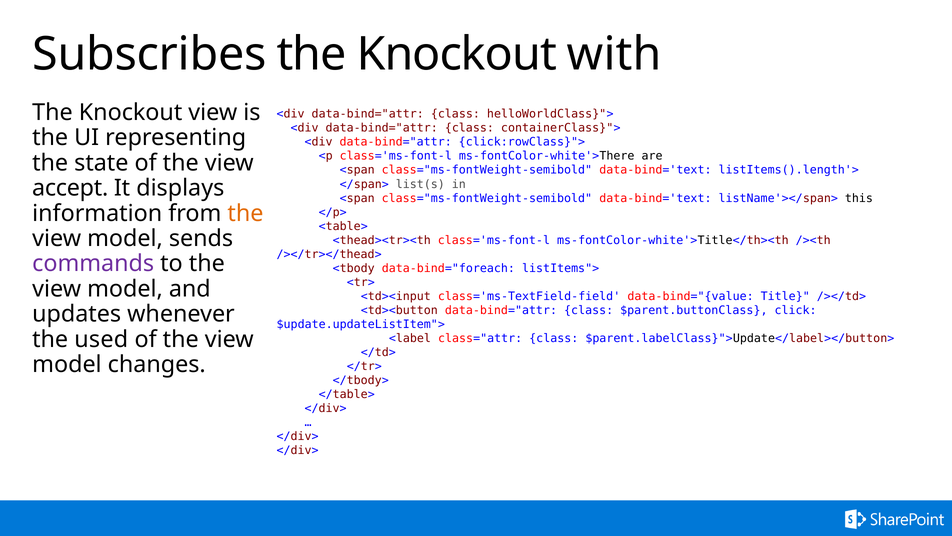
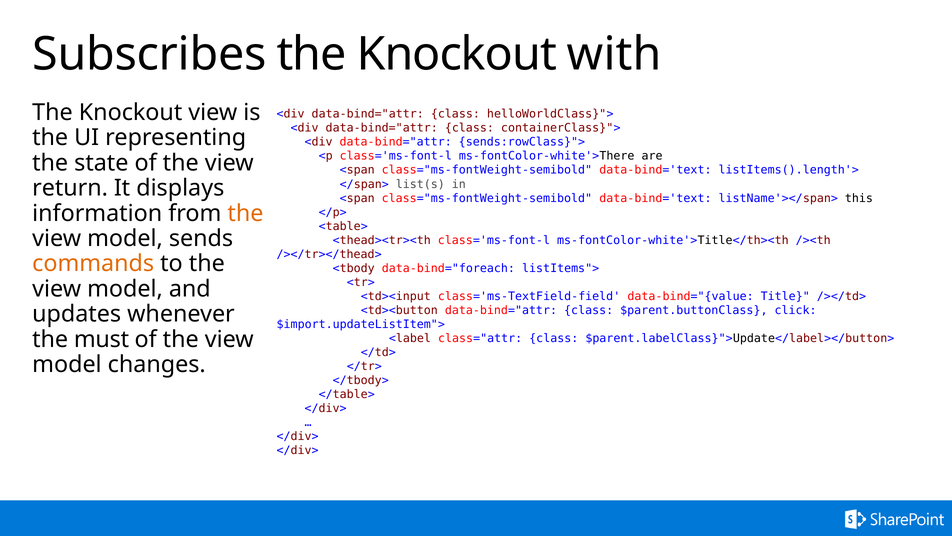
click:rowClass}">: click:rowClass}"> -> sends:rowClass}">
accept: accept -> return
commands colour: purple -> orange
$update.updateListItem">: $update.updateListItem"> -> $import.updateListItem">
used: used -> must
